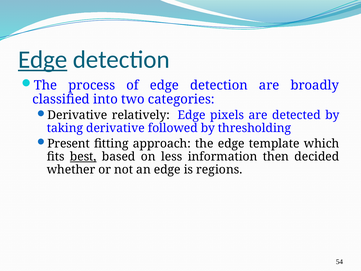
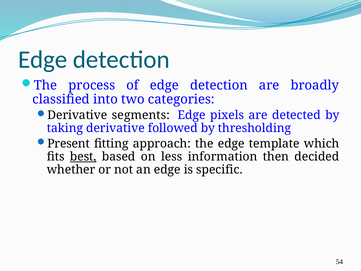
Edge at (43, 60) underline: present -> none
relatively: relatively -> segments
regions: regions -> specific
